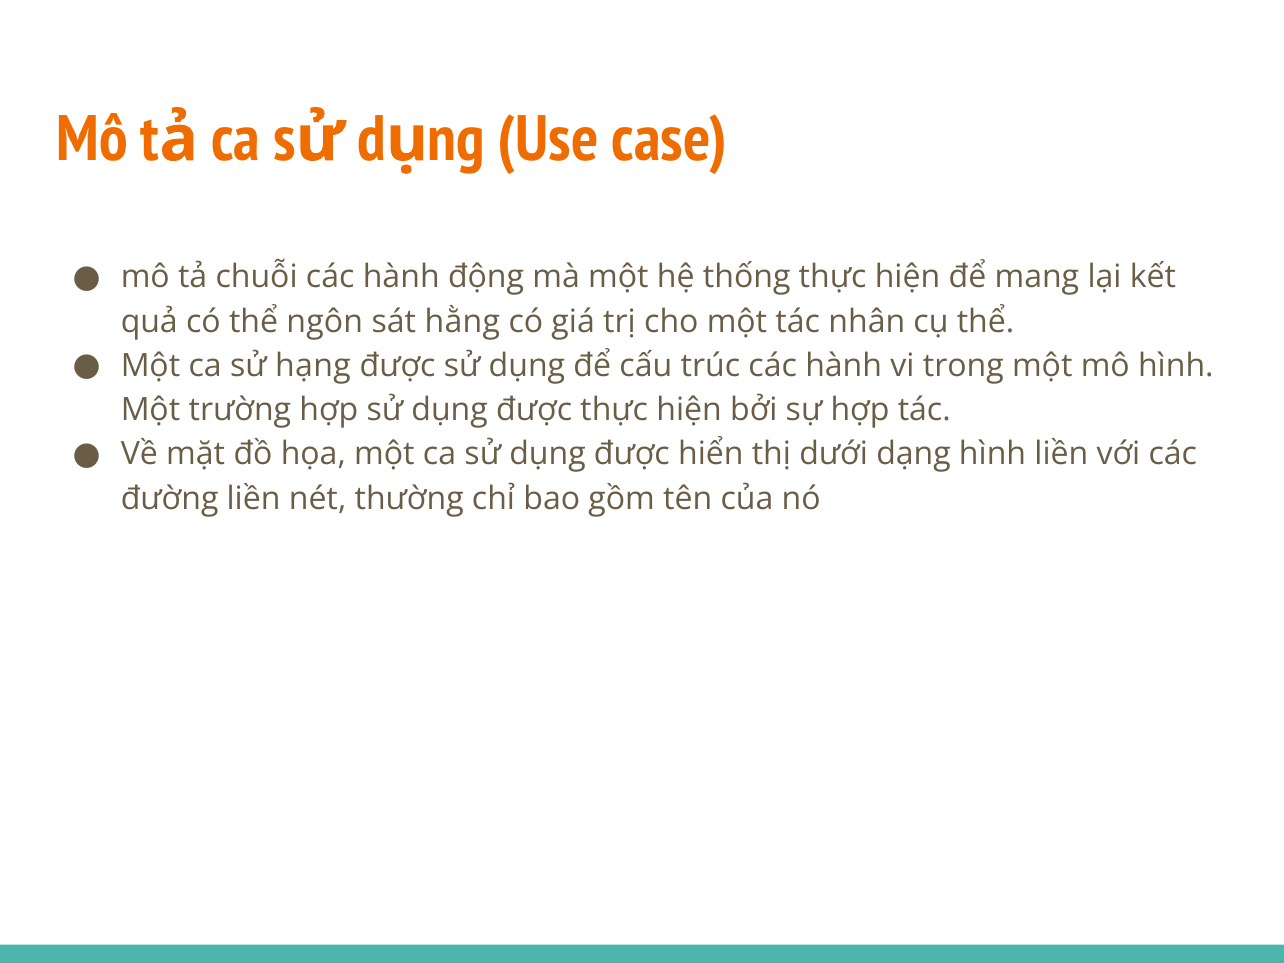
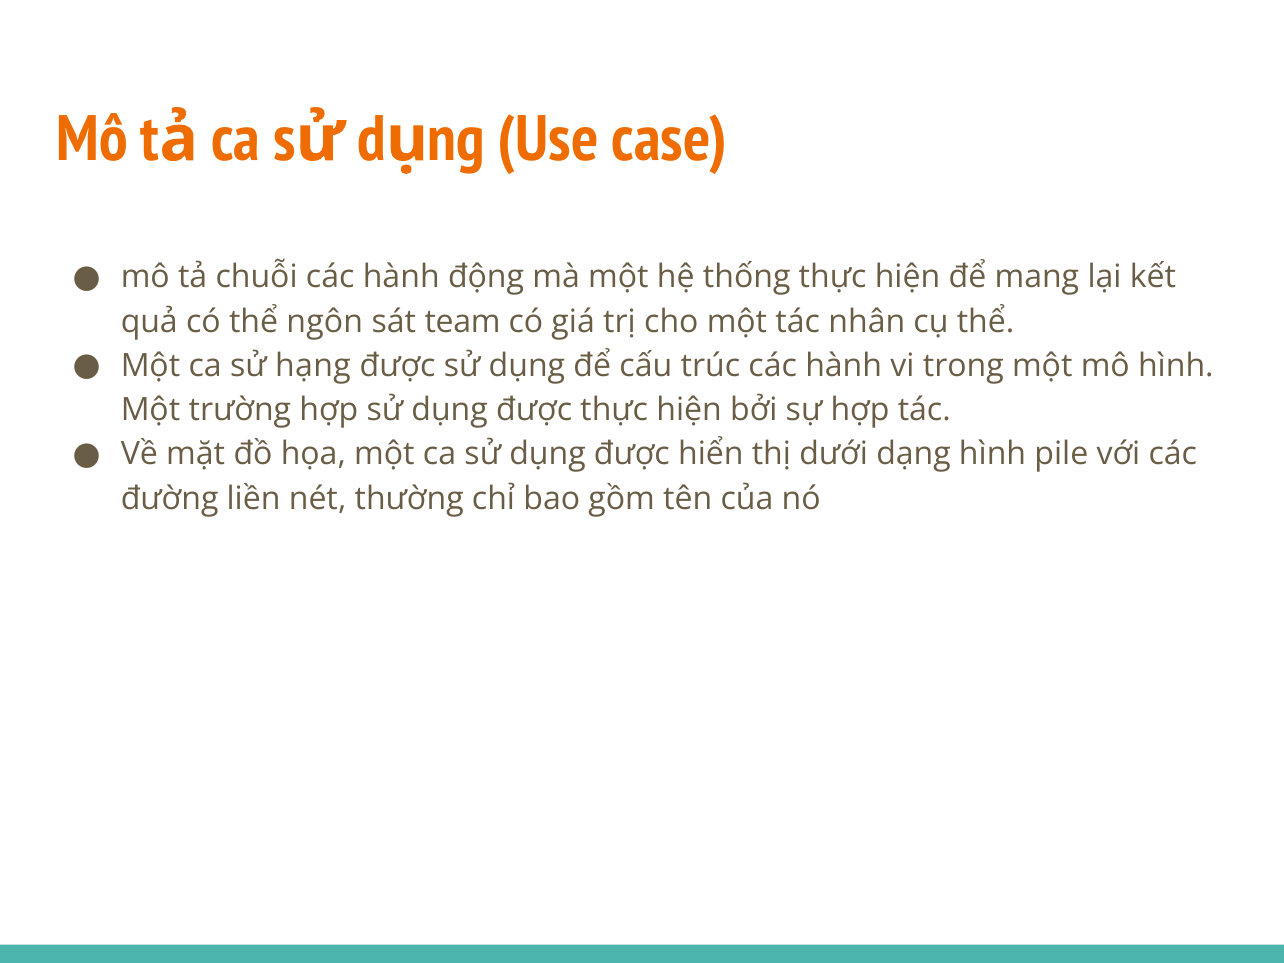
hằng: hằng -> team
hình liền: liền -> pile
